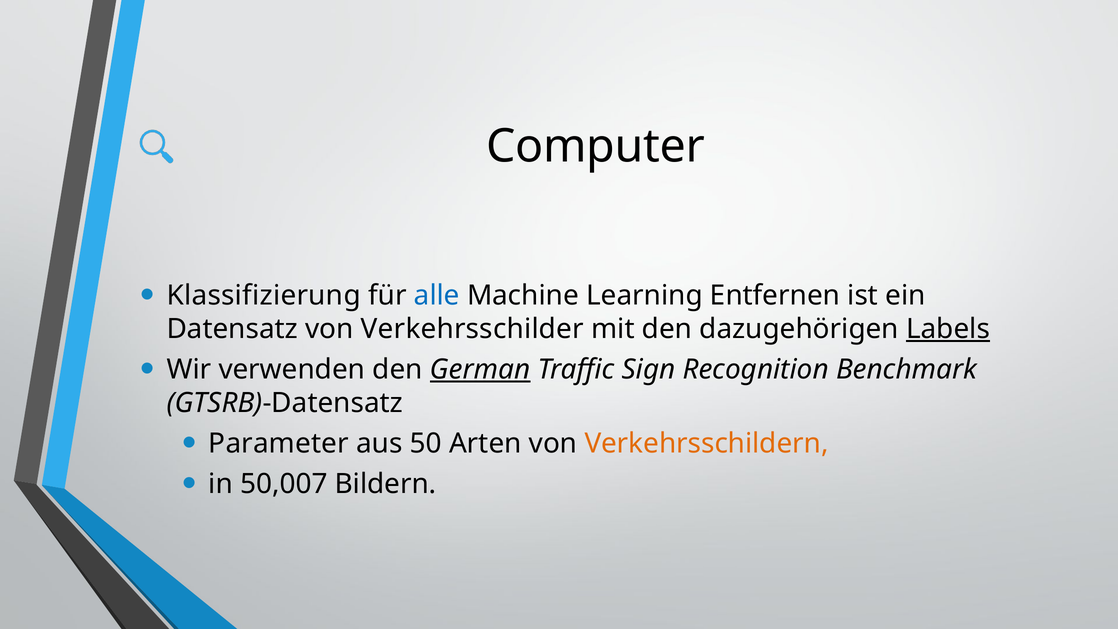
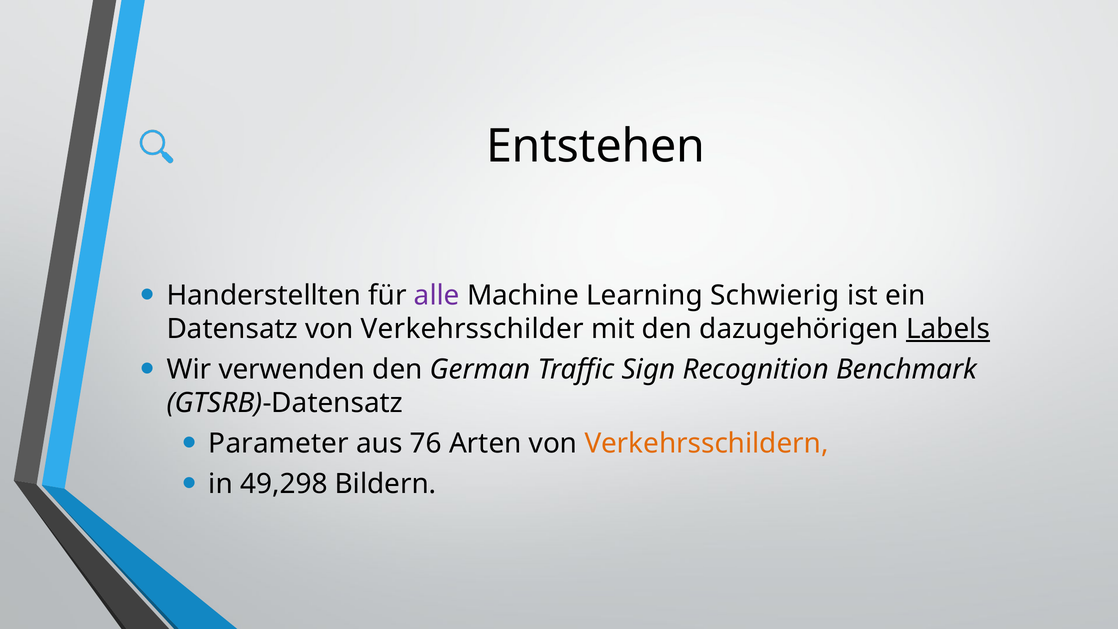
Computer: Computer -> Entstehen
Klassifizierung: Klassifizierung -> Handerstellten
alle colour: blue -> purple
Entfernen: Entfernen -> Schwierig
German underline: present -> none
50: 50 -> 76
50,007: 50,007 -> 49,298
